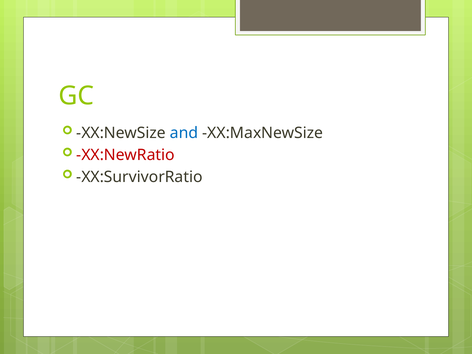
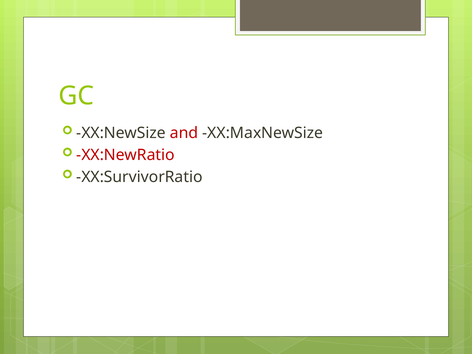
and colour: blue -> red
